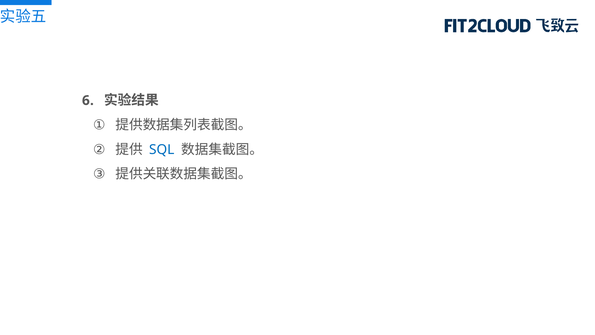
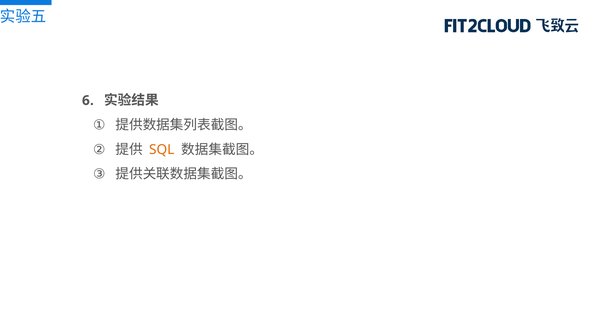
SQL colour: blue -> orange
